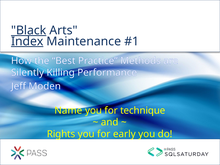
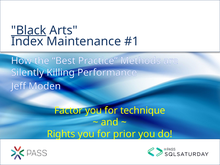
Index underline: present -> none
Name: Name -> Factor
early: early -> prior
